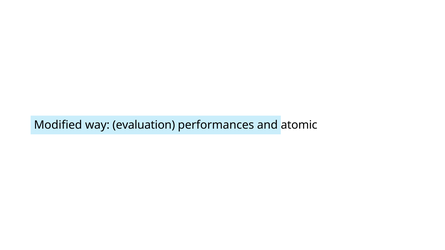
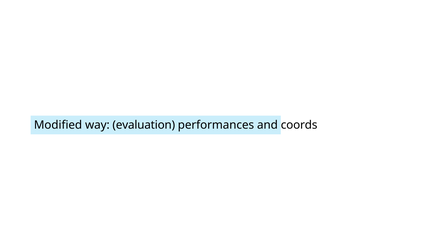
atomic: atomic -> coords
